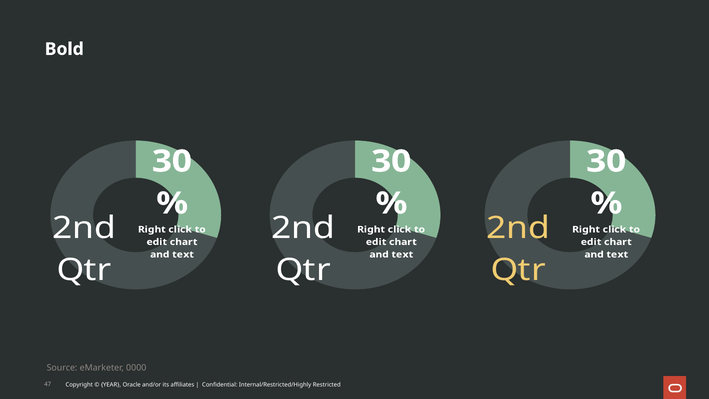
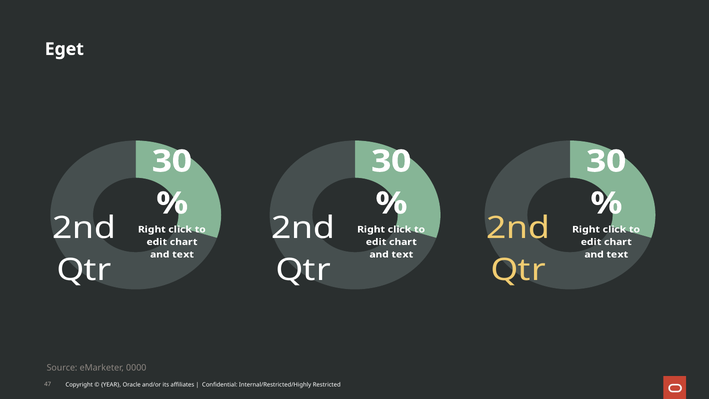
Bold: Bold -> Eget
